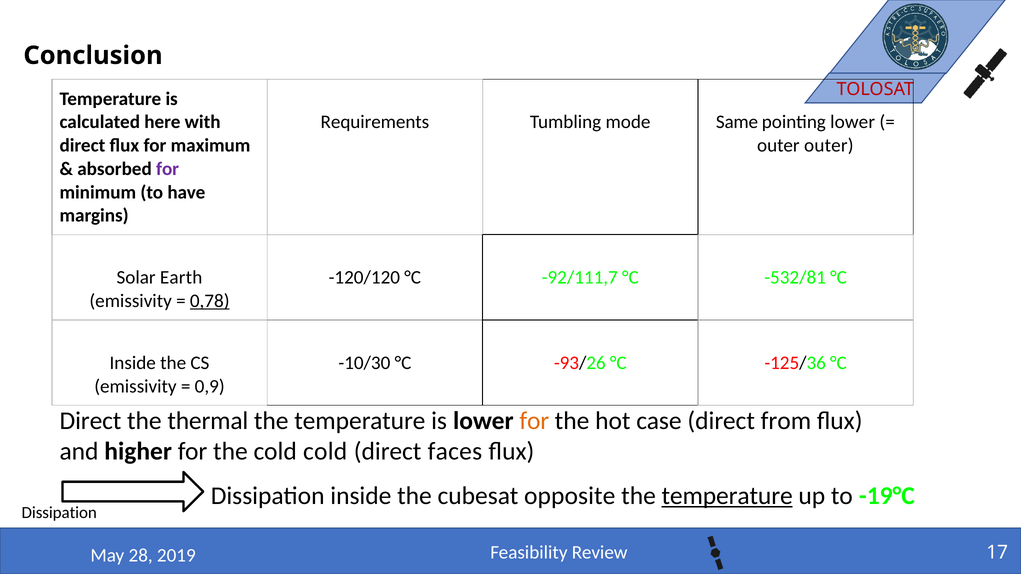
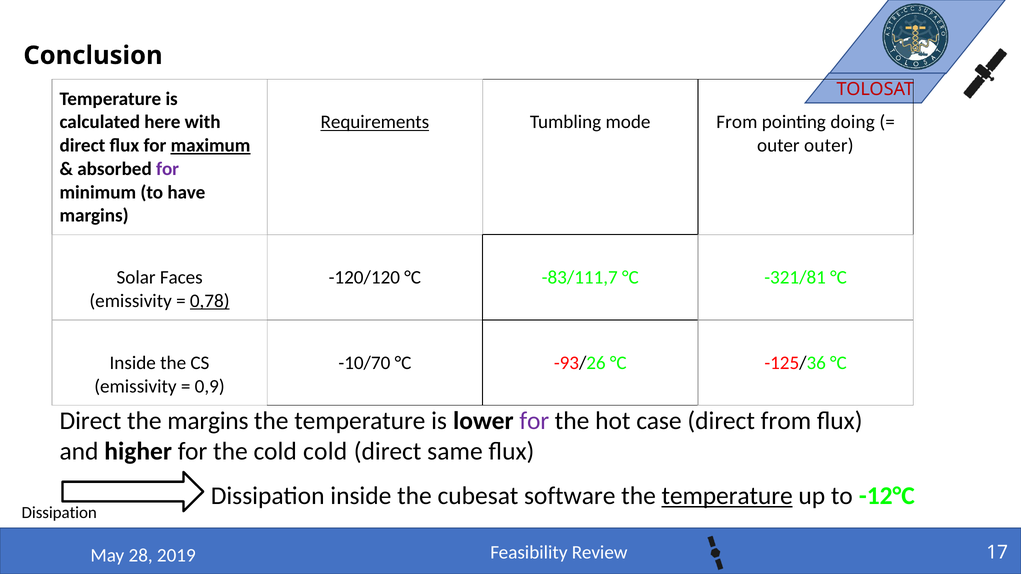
Requirements underline: none -> present
mode Same: Same -> From
pointing lower: lower -> doing
maximum underline: none -> present
Earth: Earth -> Faces
-92/111,7: -92/111,7 -> -83/111,7
-532/81: -532/81 -> -321/81
-10/30: -10/30 -> -10/70
the thermal: thermal -> margins
for at (534, 421) colour: orange -> purple
faces: faces -> same
opposite: opposite -> software
-19°C: -19°C -> -12°C
